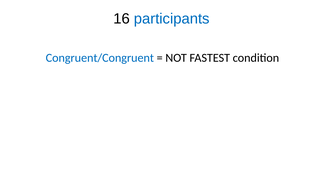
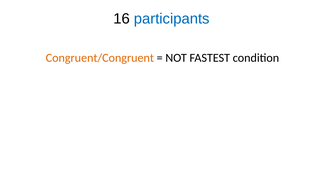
Congruent/Congruent colour: blue -> orange
